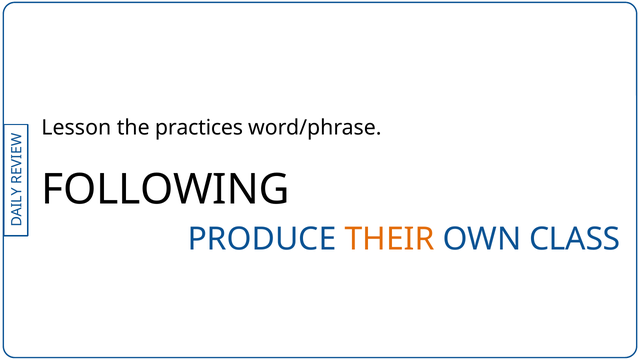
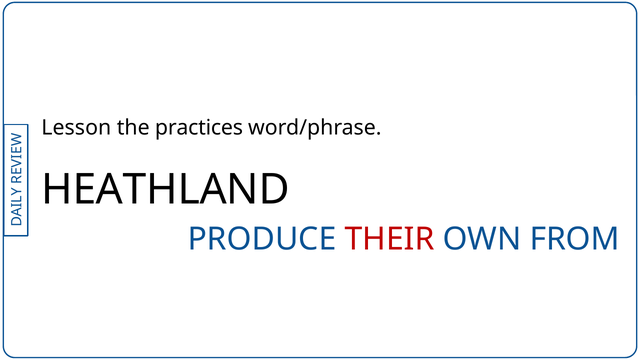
FOLLOWING: FOLLOWING -> HEATHLAND
THEIR colour: orange -> red
CLASS: CLASS -> FROM
